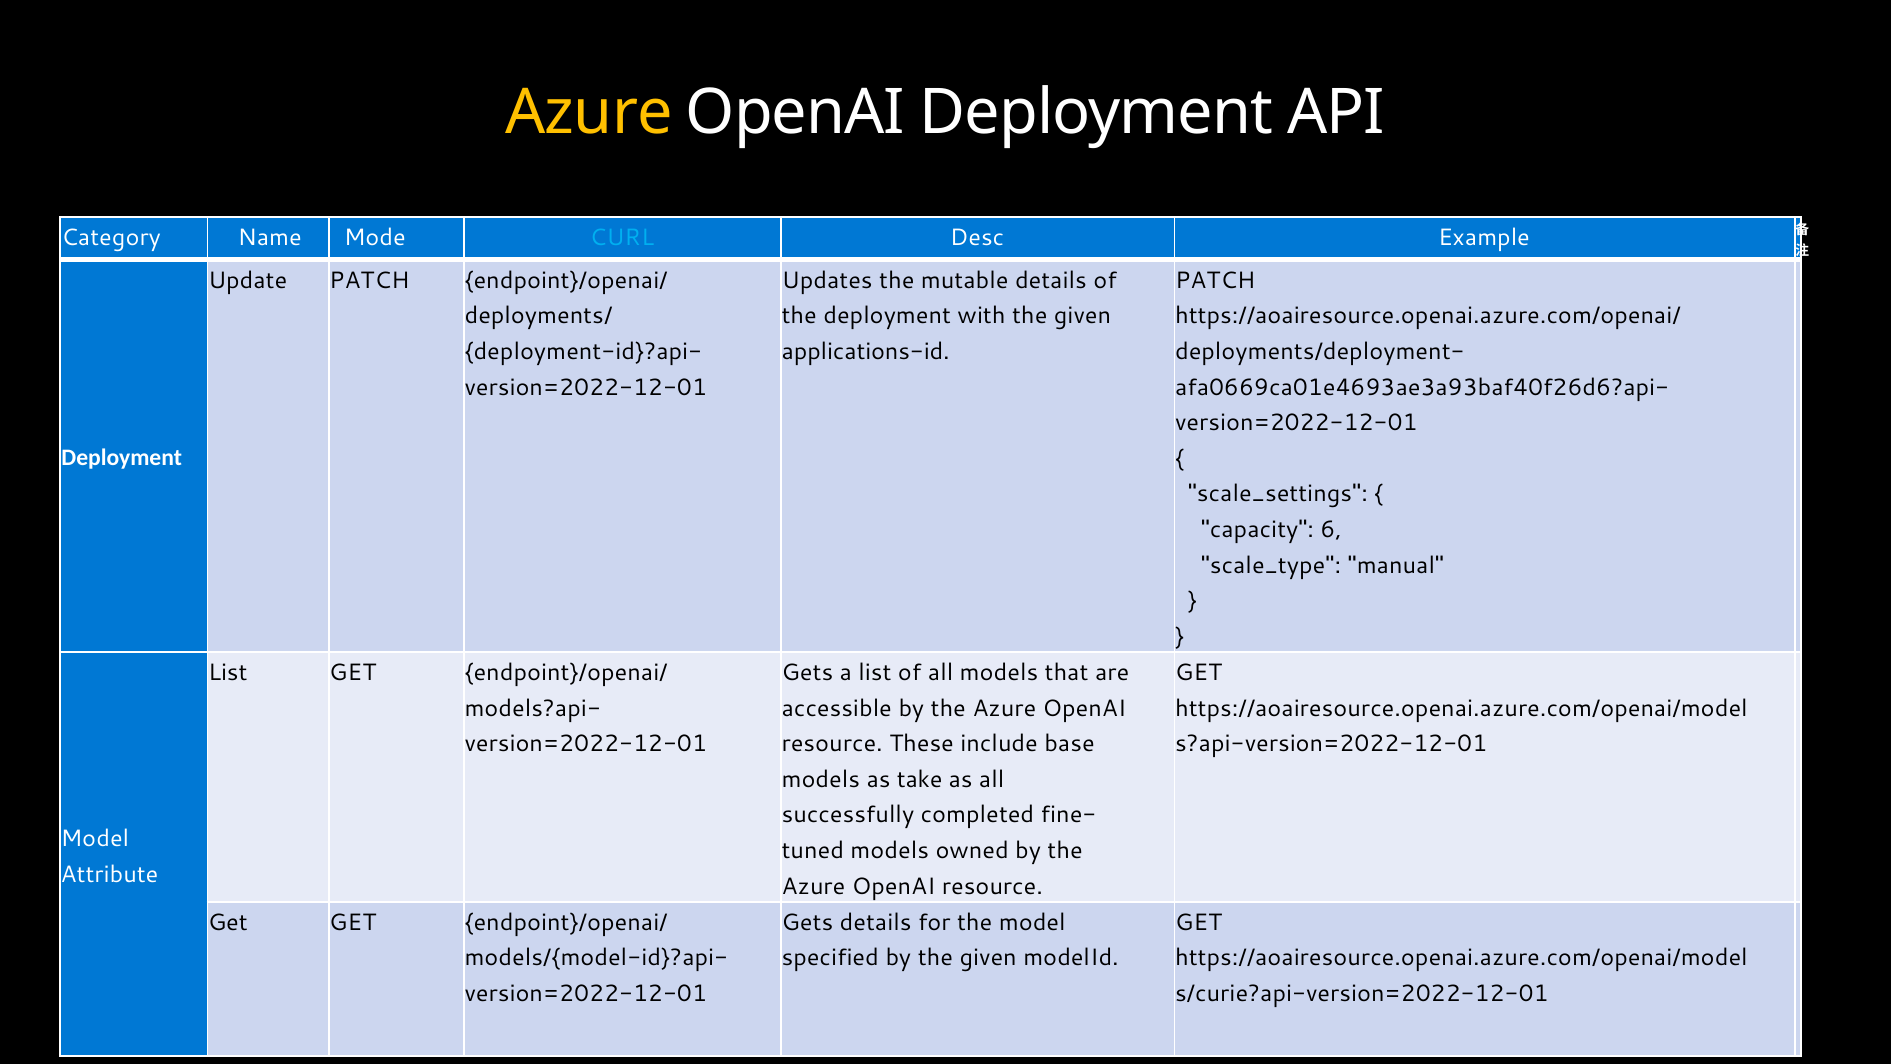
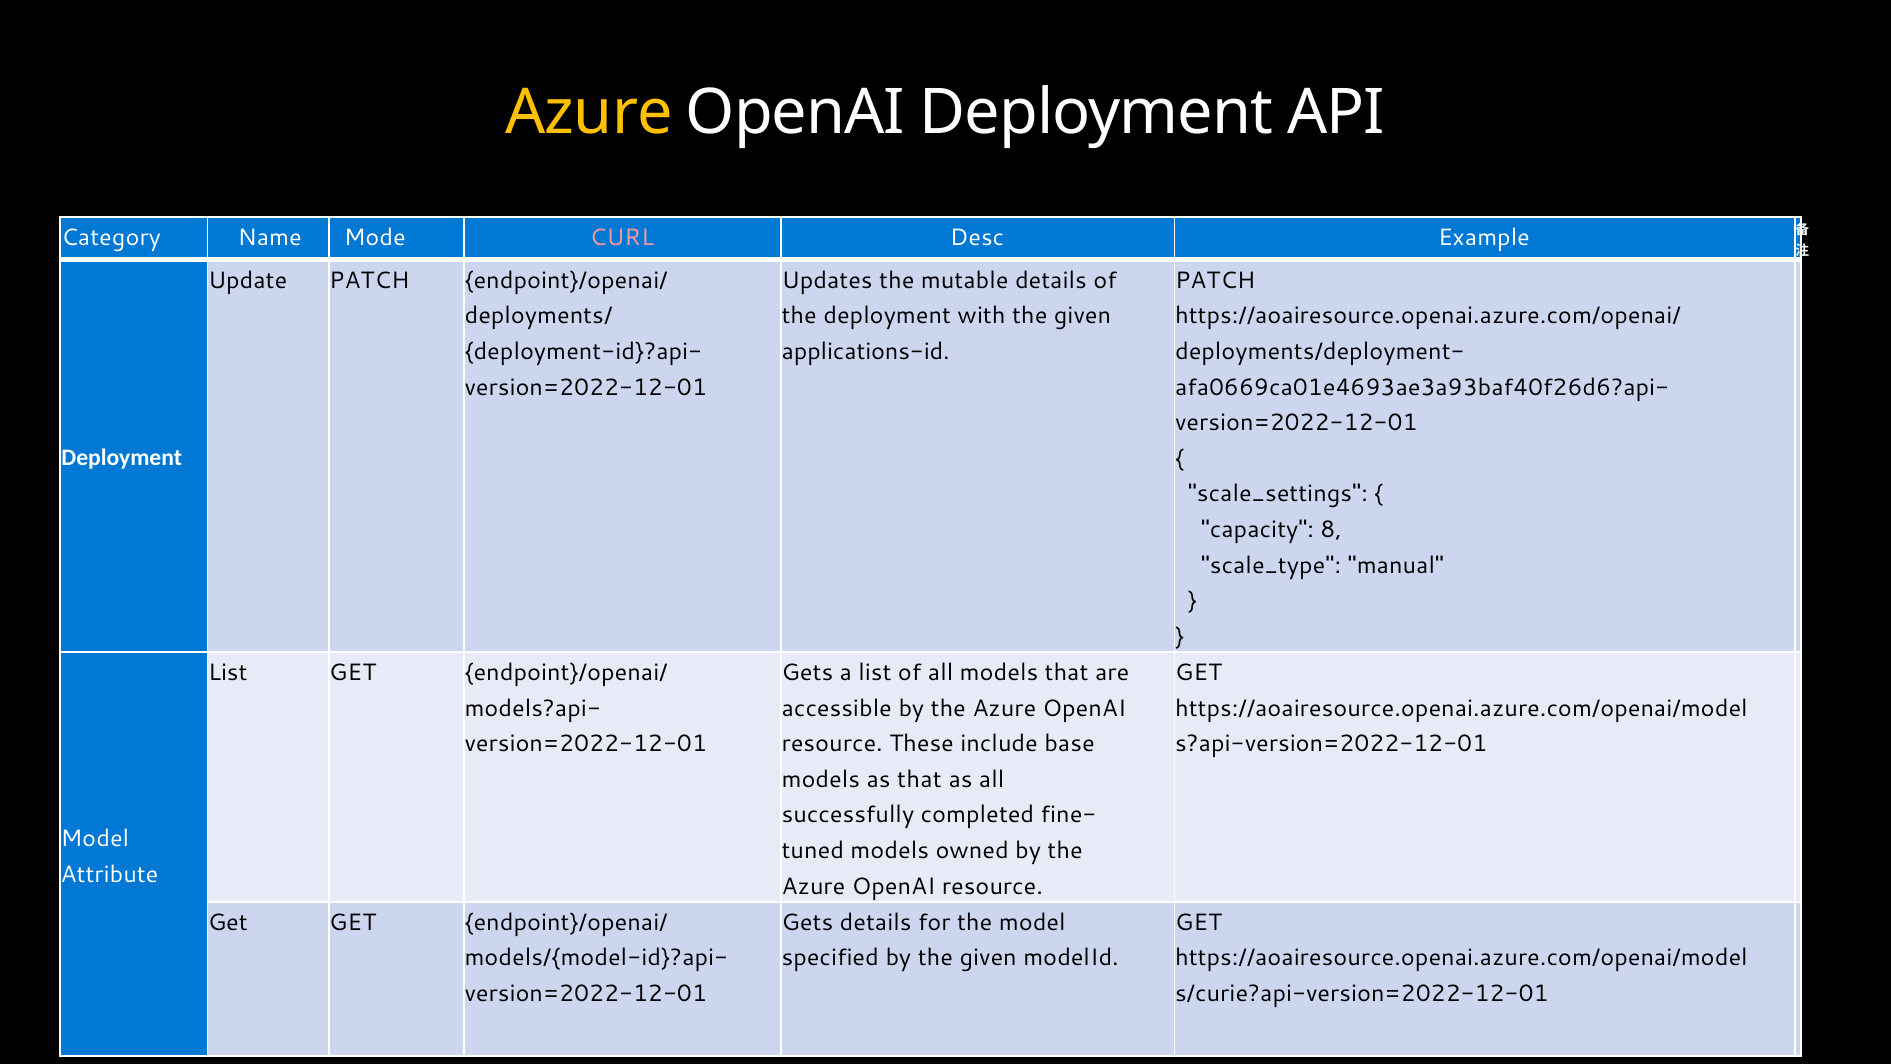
CURL colour: light blue -> pink
6: 6 -> 8
as take: take -> that
